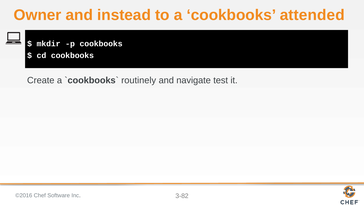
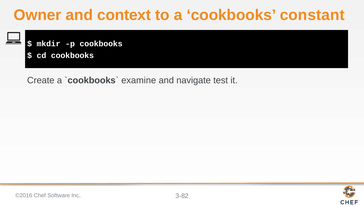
instead: instead -> context
attended: attended -> constant
routinely: routinely -> examine
